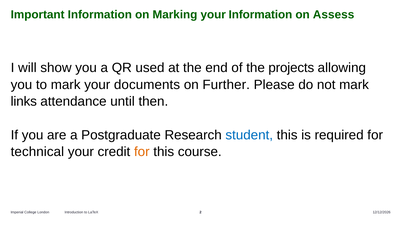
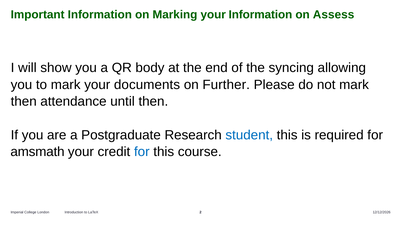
used: used -> body
projects: projects -> syncing
links at (24, 102): links -> then
technical: technical -> amsmath
for at (142, 152) colour: orange -> blue
